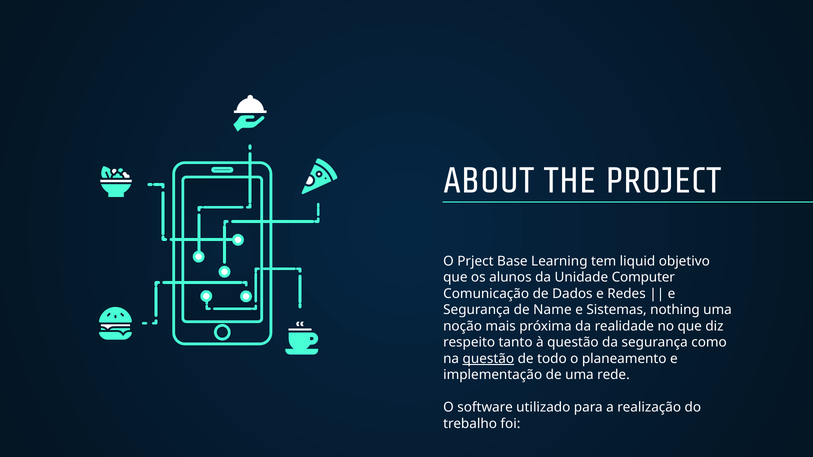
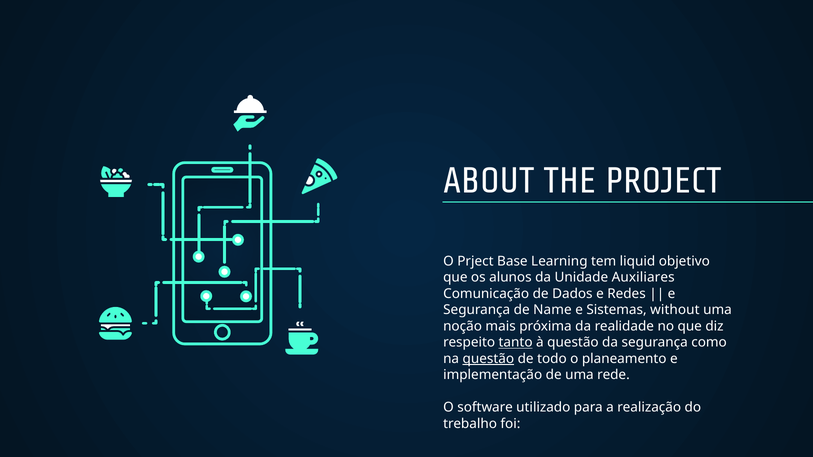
Computer: Computer -> Auxiliares
nothing: nothing -> without
tanto underline: none -> present
